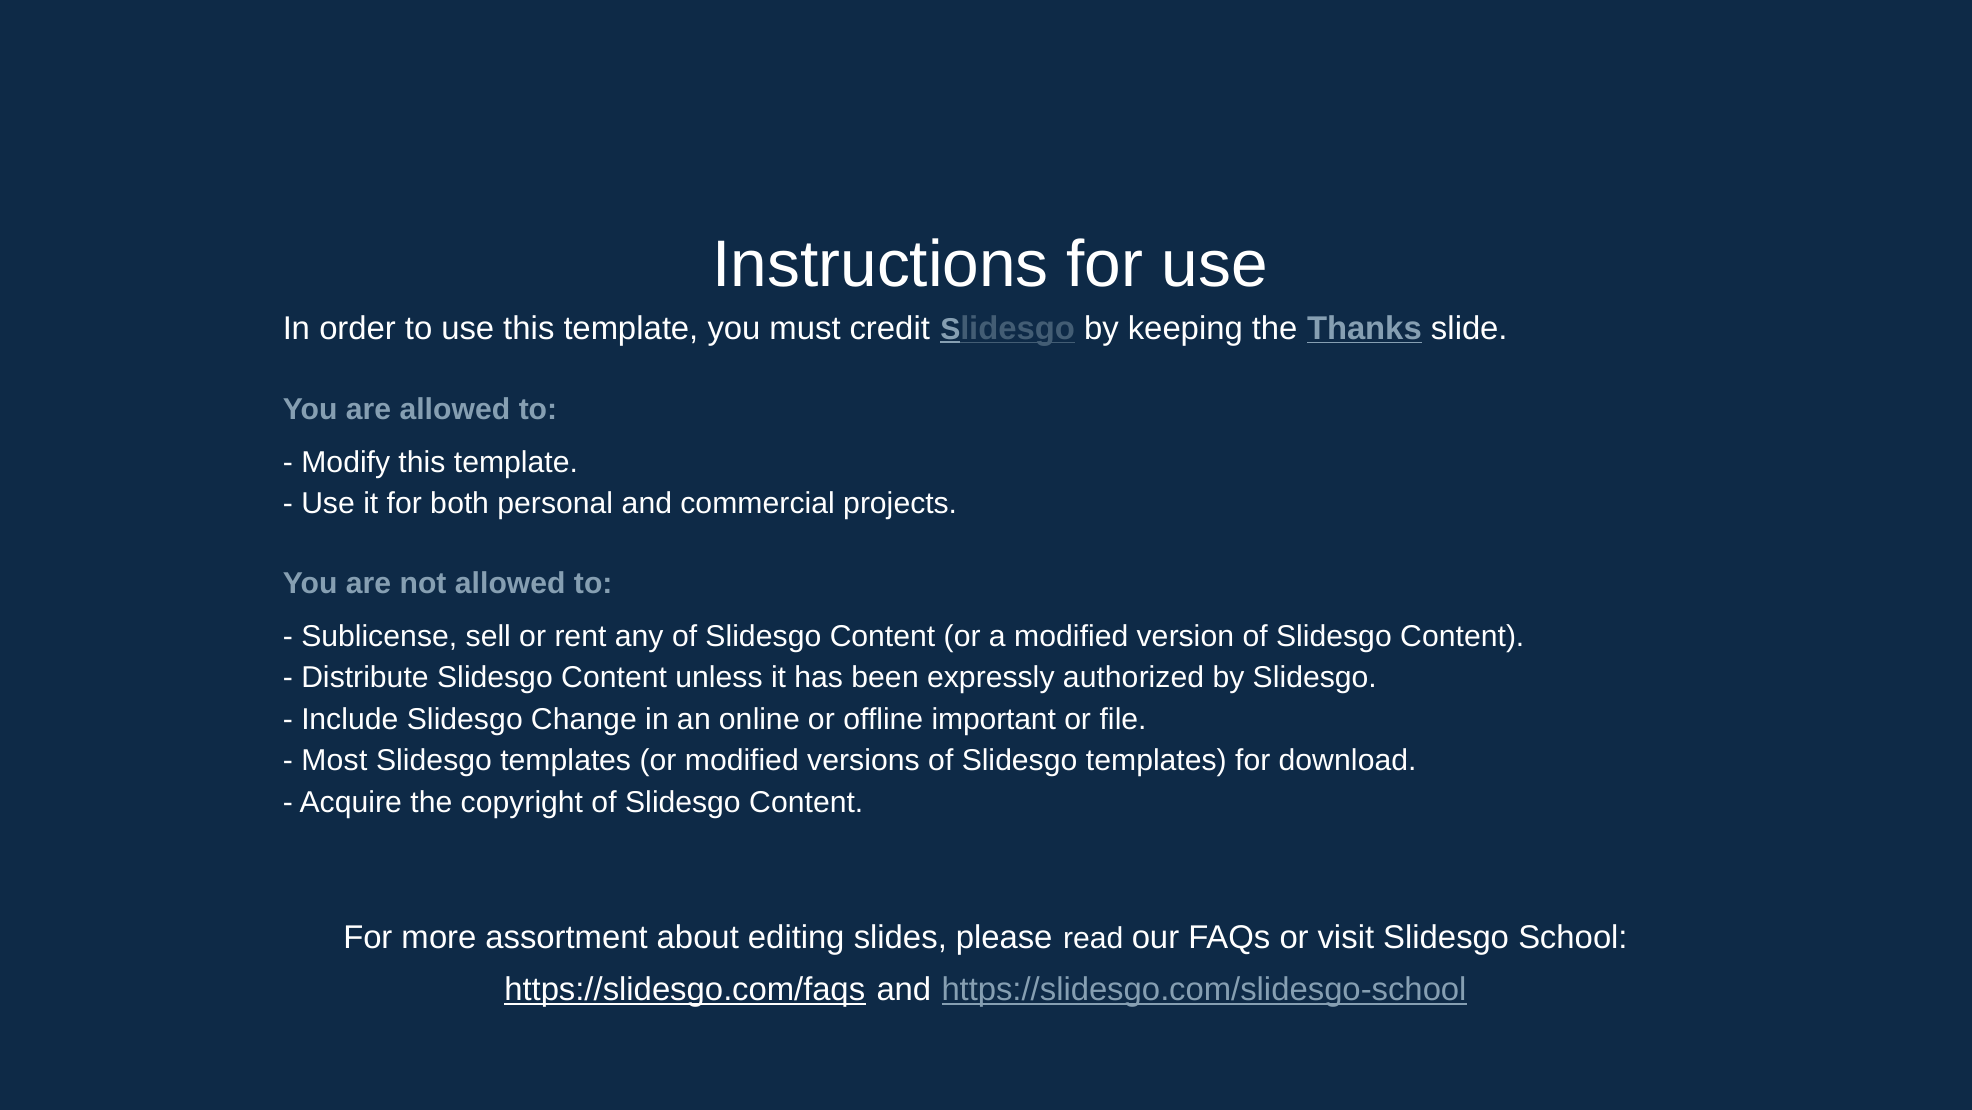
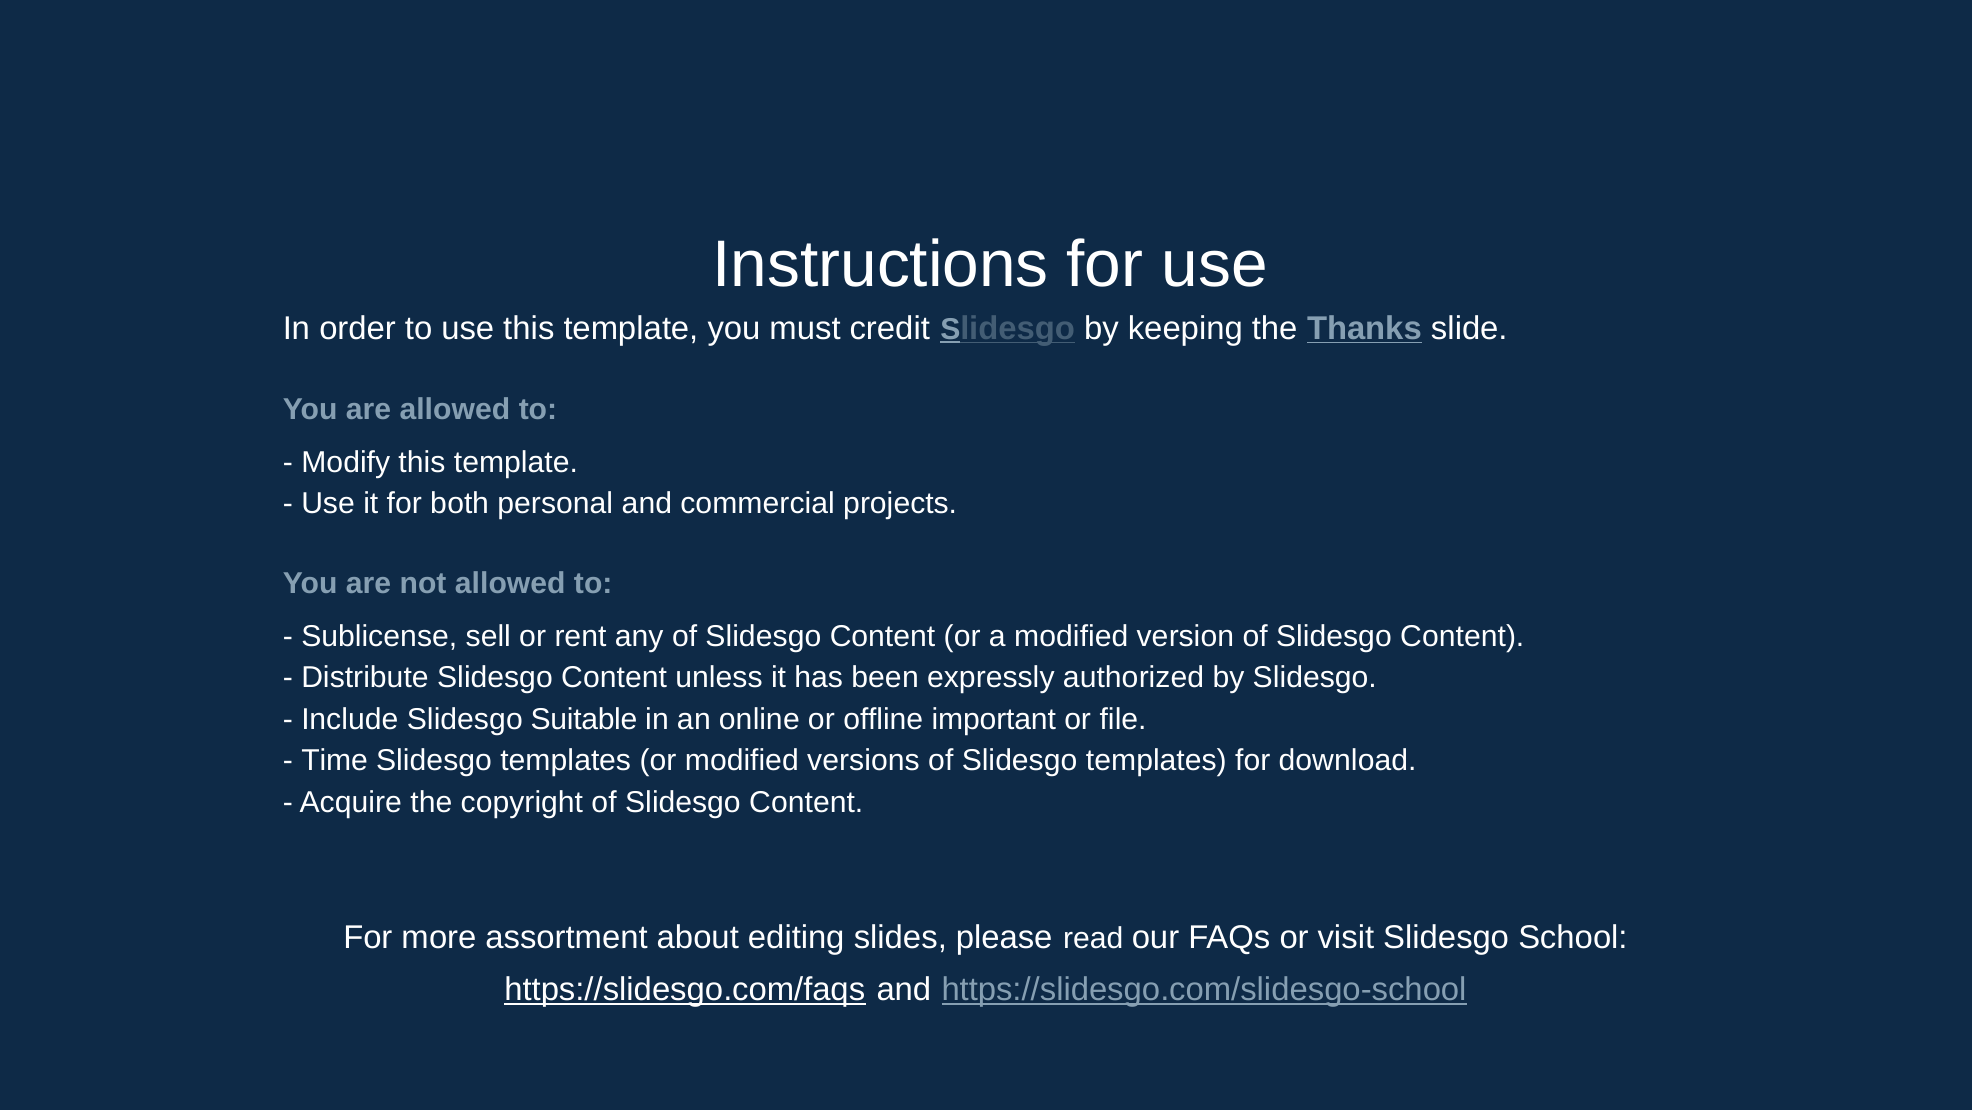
Change: Change -> Suitable
Most: Most -> Time
